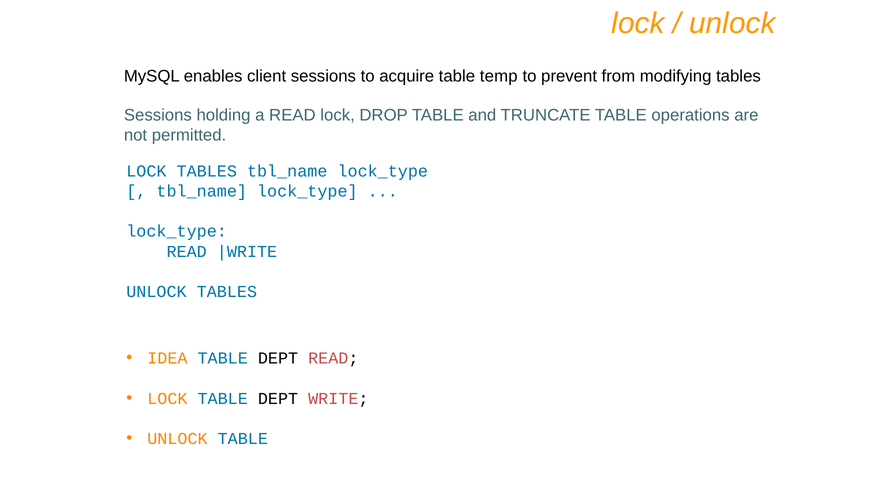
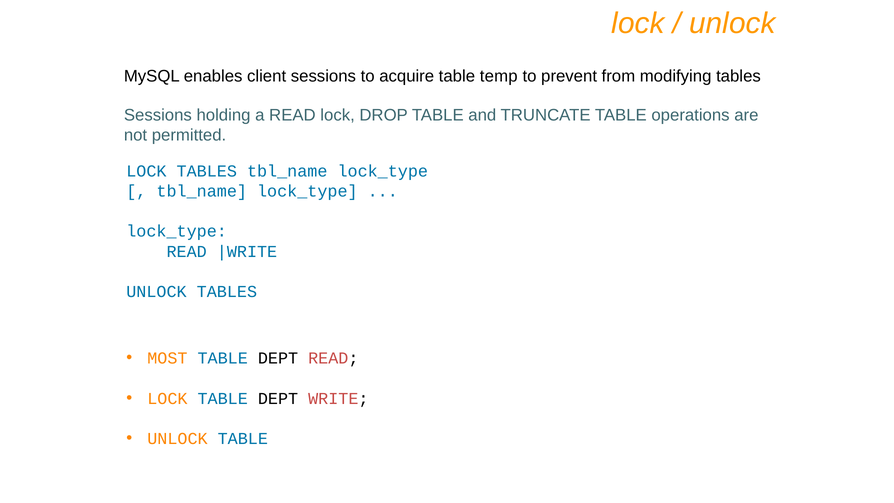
IDEA: IDEA -> MOST
